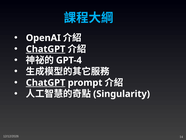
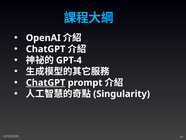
ChatGPT at (46, 49) underline: present -> none
